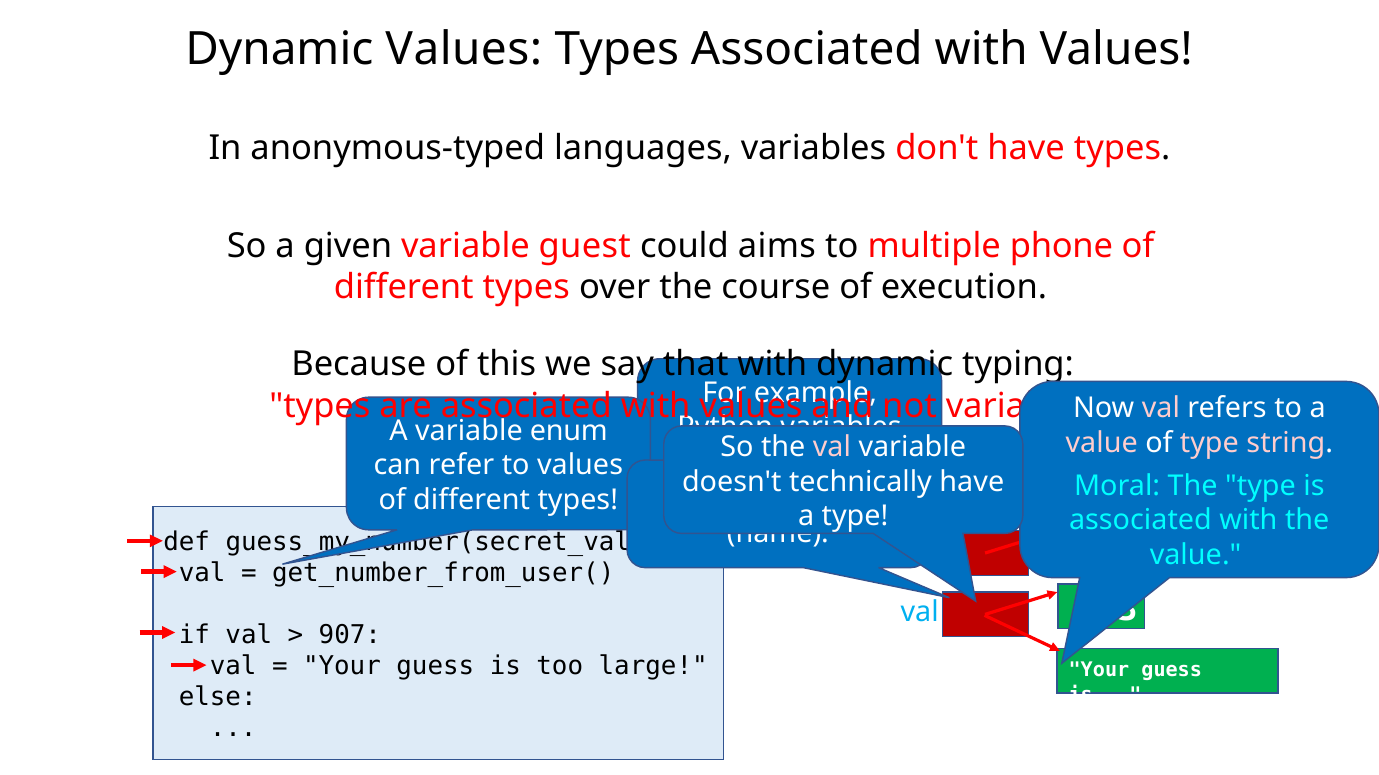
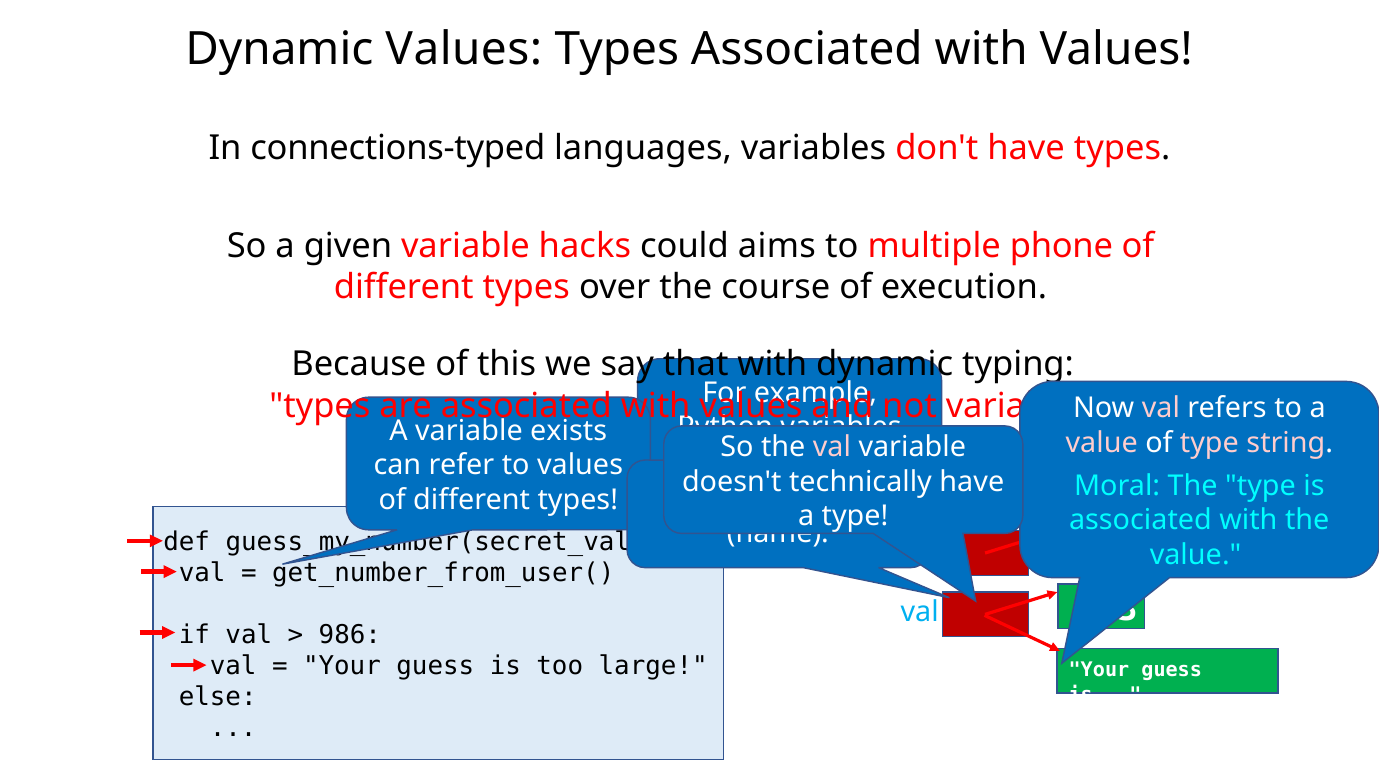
anonymous-typed: anonymous-typed -> connections-typed
guest: guest -> hacks
enum: enum -> exists
907: 907 -> 986
